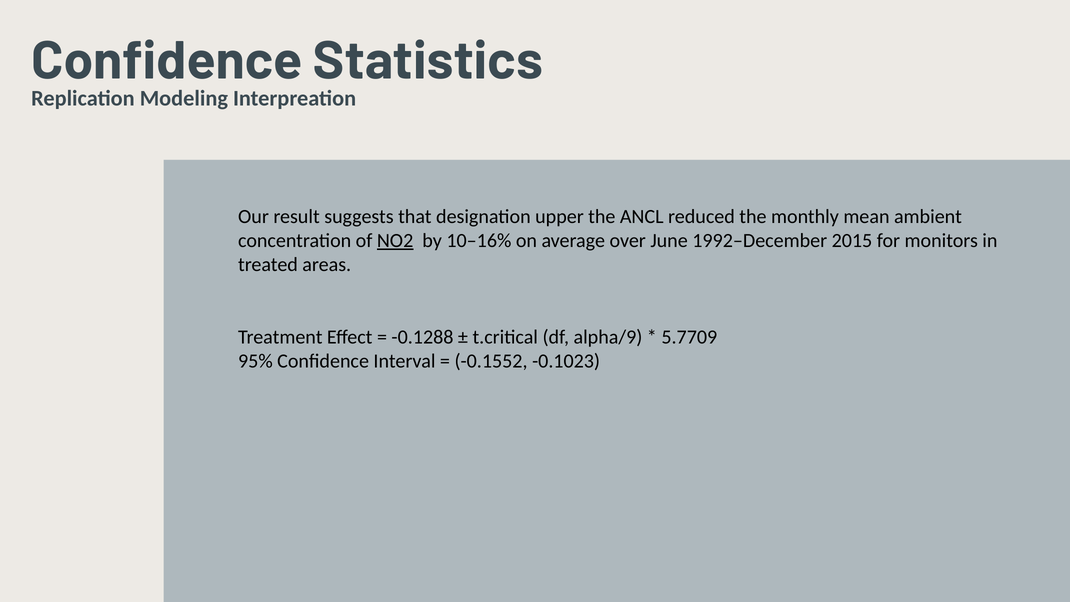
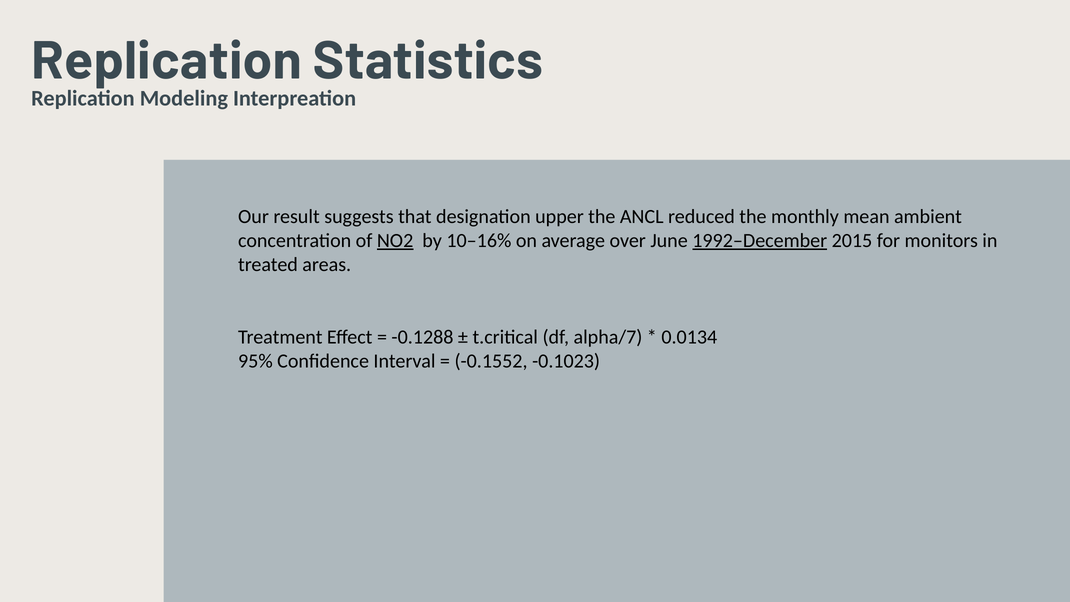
Confidence at (167, 61): Confidence -> Replication
1992–December underline: none -> present
alpha/9: alpha/9 -> alpha/7
5.7709: 5.7709 -> 0.0134
